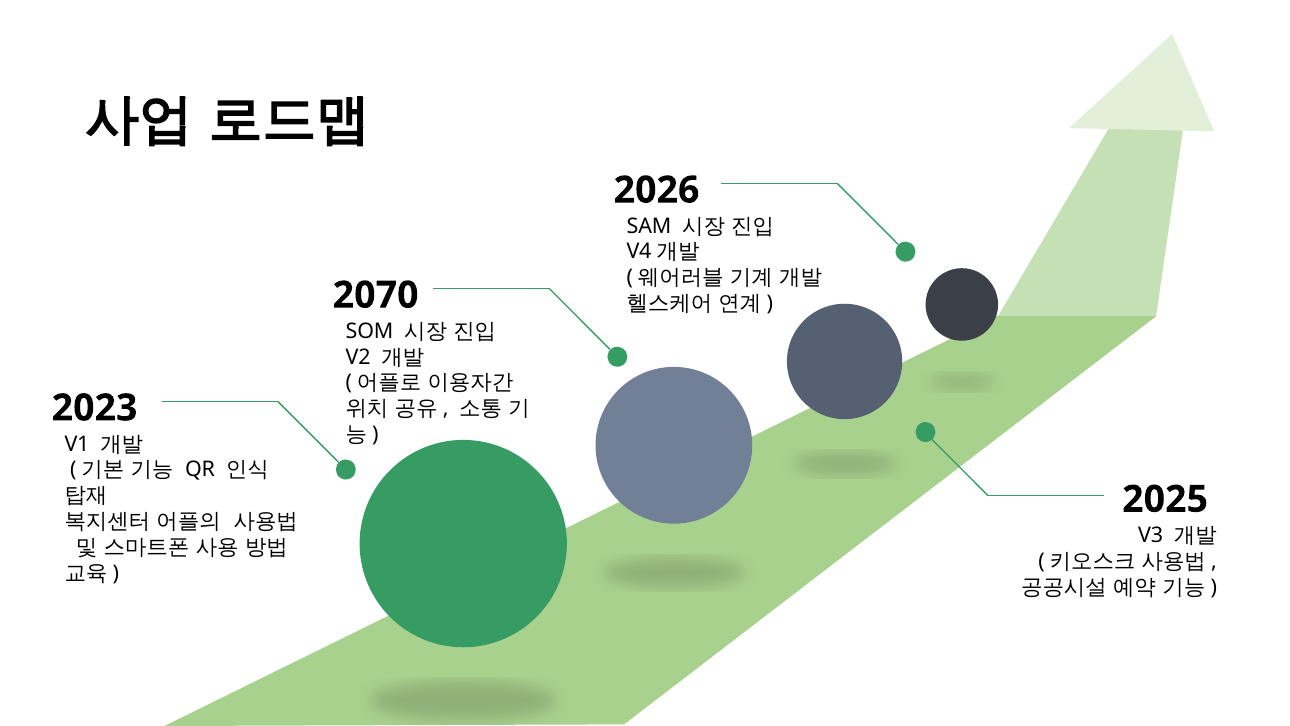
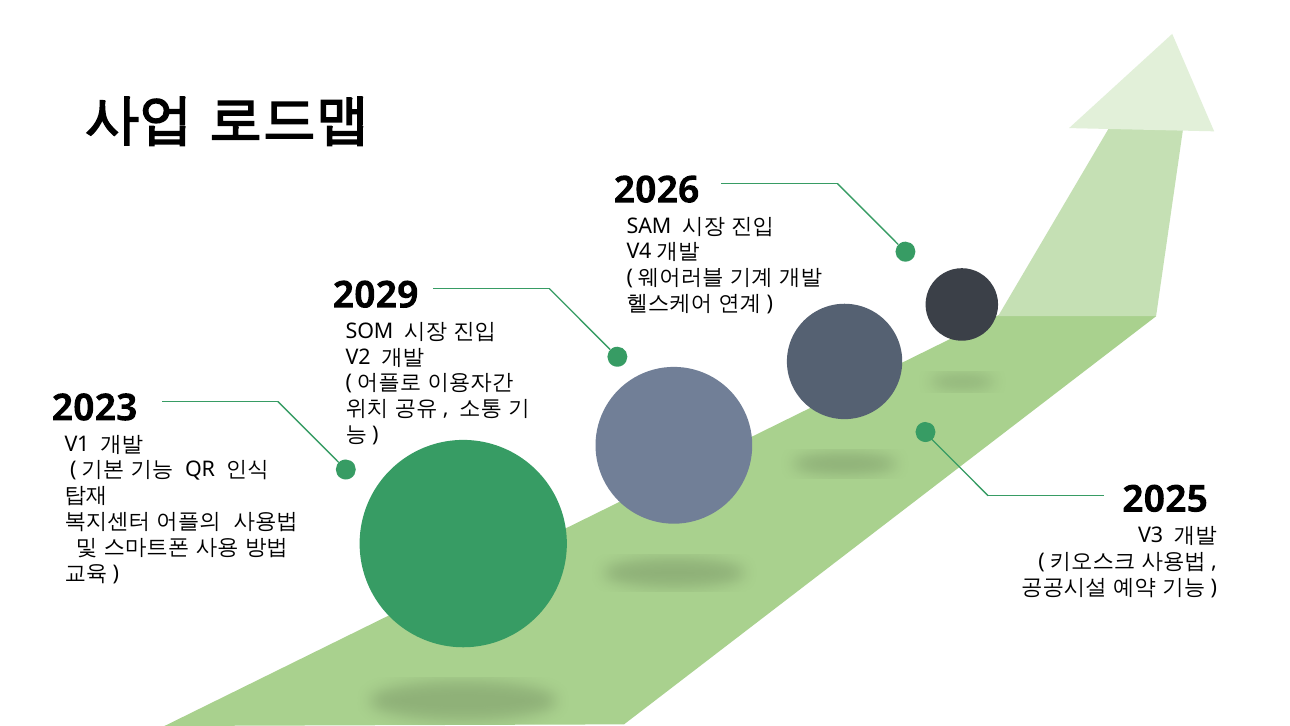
2070: 2070 -> 2029
